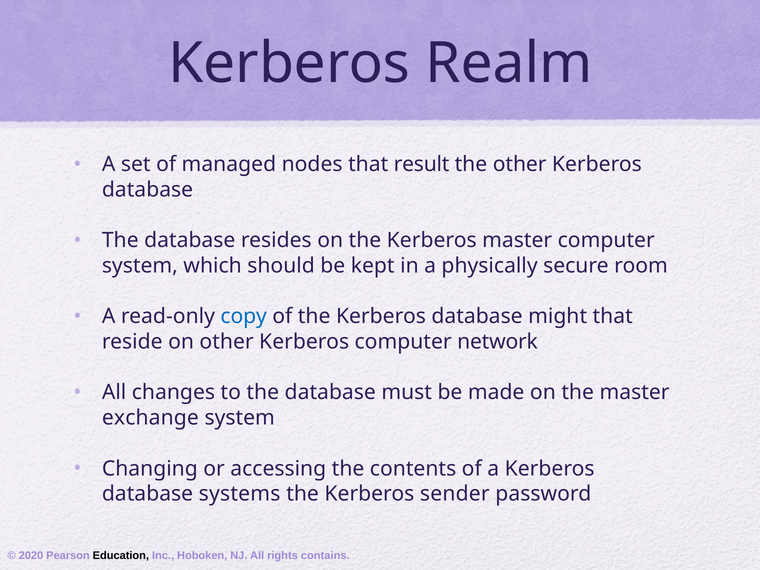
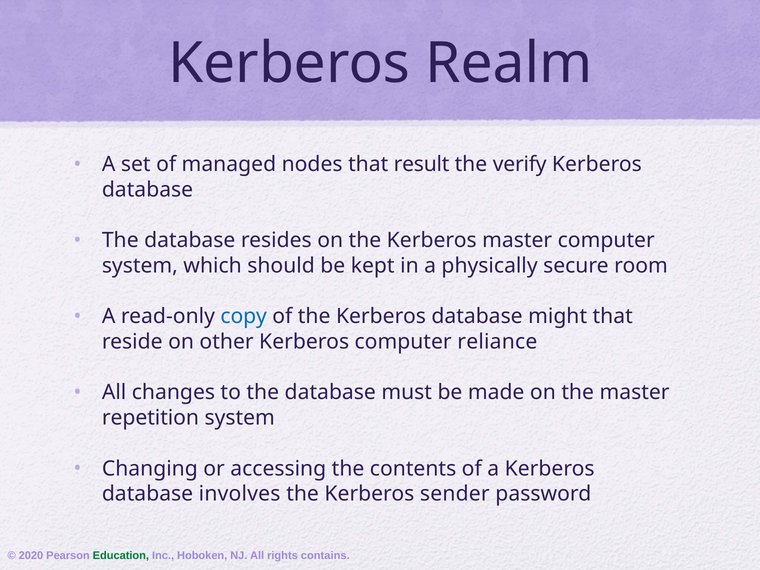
the other: other -> verify
network: network -> reliance
exchange: exchange -> repetition
systems: systems -> involves
Education colour: black -> green
